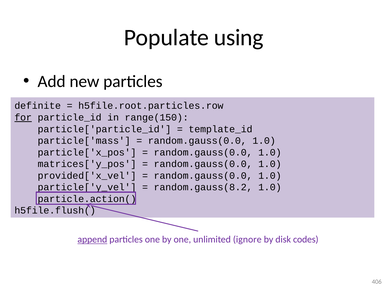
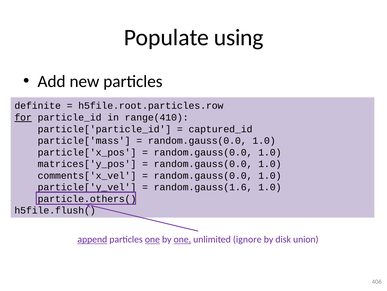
range(150: range(150 -> range(410
template_id: template_id -> captured_id
provided['x_vel: provided['x_vel -> comments['x_vel
random.gauss(8.2: random.gauss(8.2 -> random.gauss(1.6
particle.action(: particle.action( -> particle.others(
one at (152, 239) underline: none -> present
one at (182, 239) underline: none -> present
codes: codes -> union
